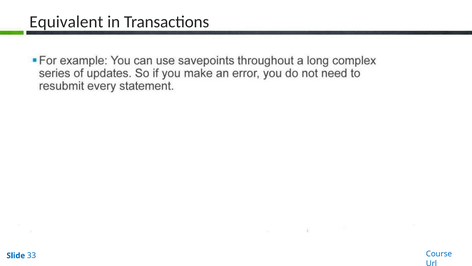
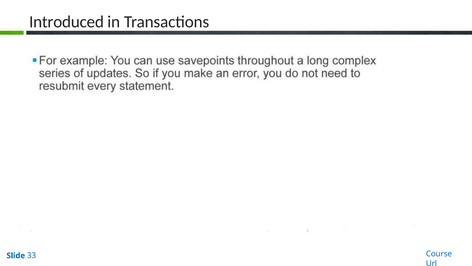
Equivalent: Equivalent -> Introduced
